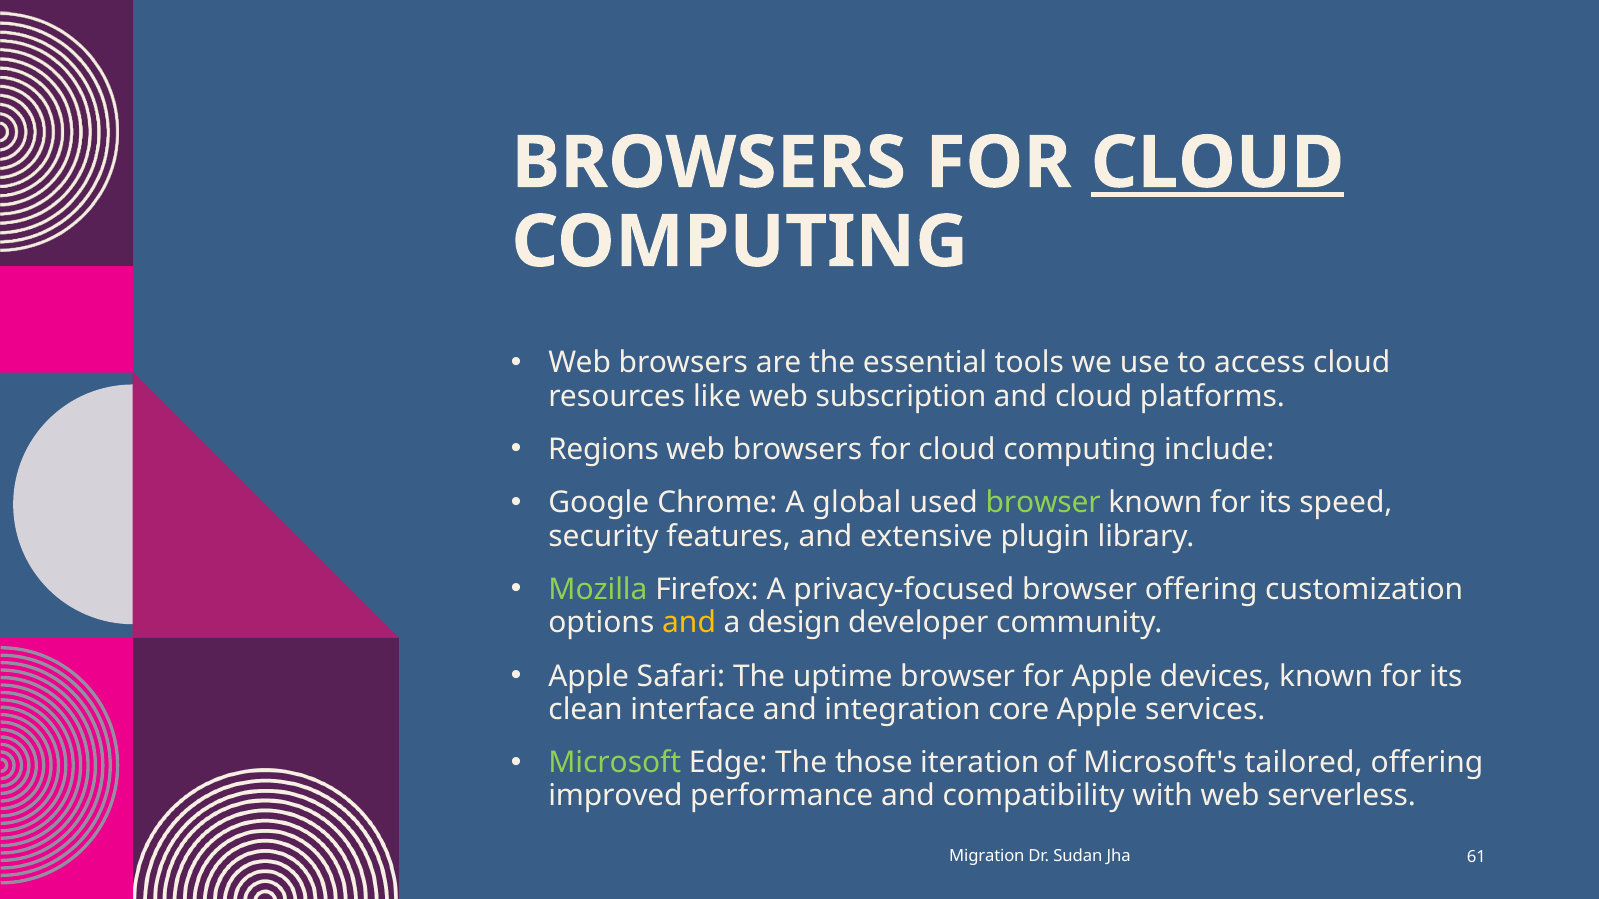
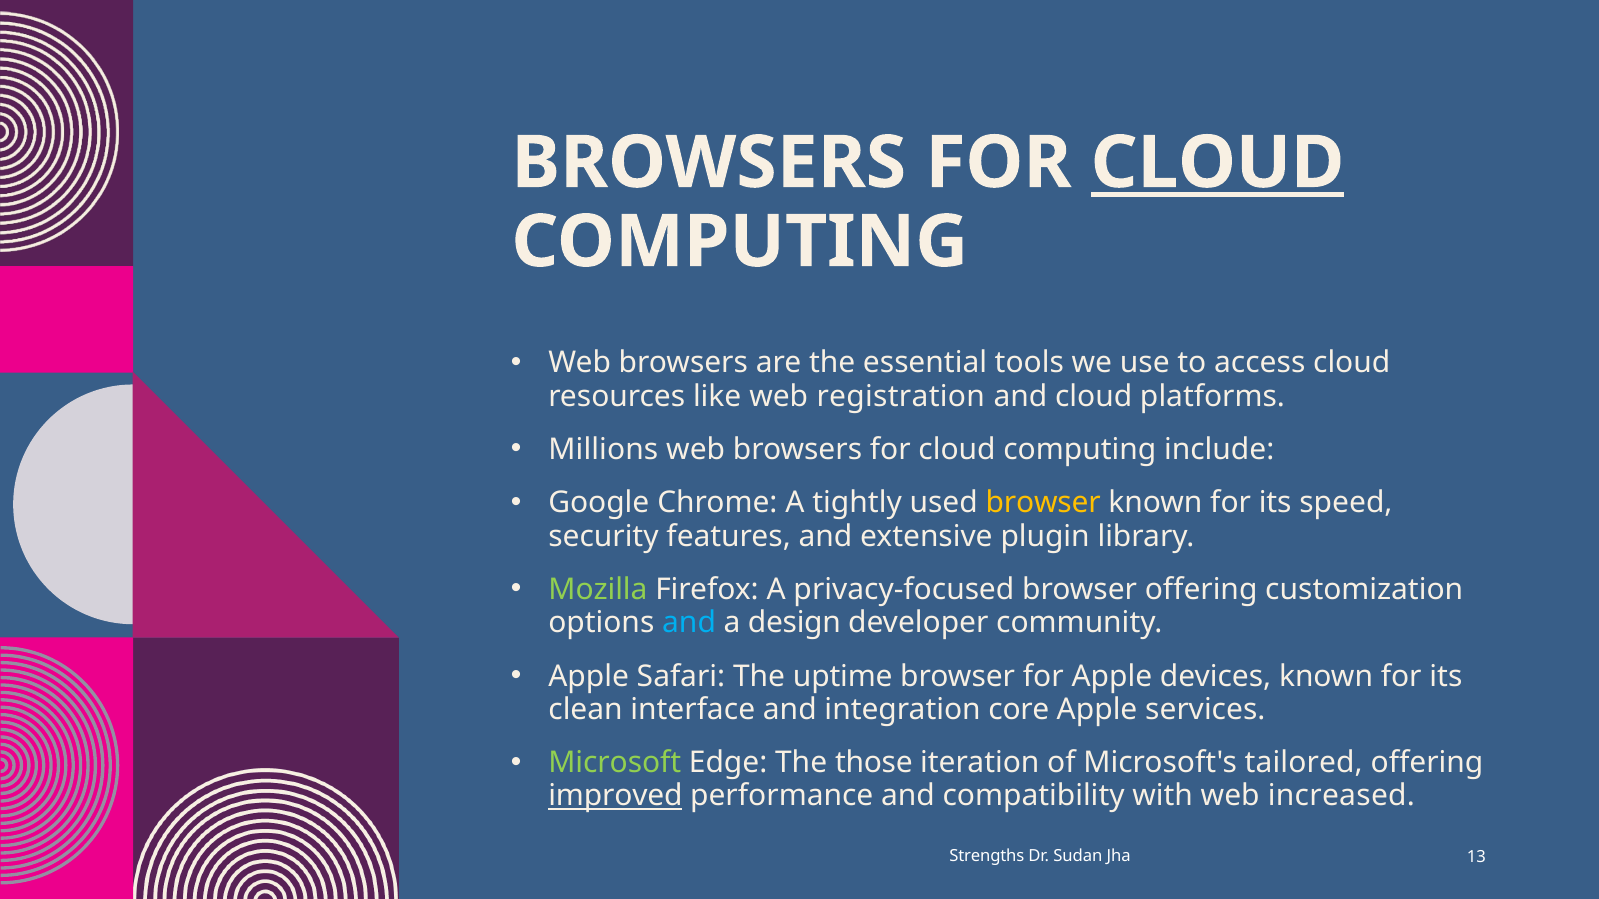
subscription: subscription -> registration
Regions: Regions -> Millions
global: global -> tightly
browser at (1043, 503) colour: light green -> yellow
and at (689, 623) colour: yellow -> light blue
improved underline: none -> present
serverless: serverless -> increased
Migration: Migration -> Strengths
61: 61 -> 13
